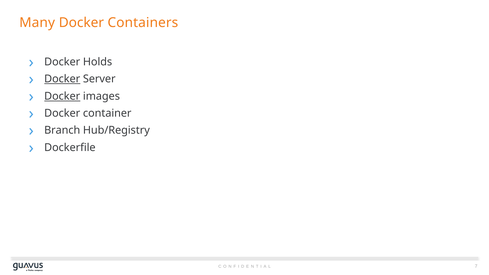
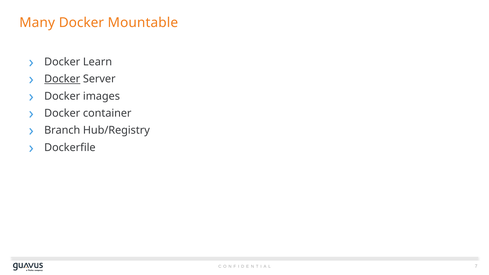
Containers: Containers -> Mountable
Holds: Holds -> Learn
Docker at (62, 96) underline: present -> none
